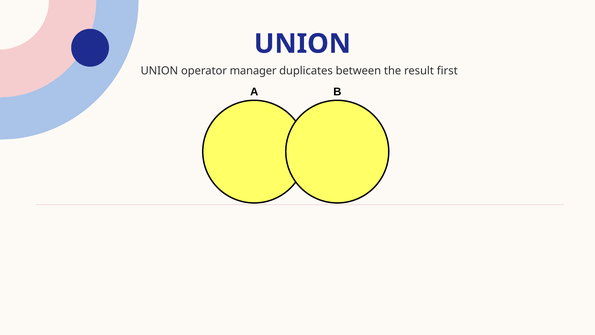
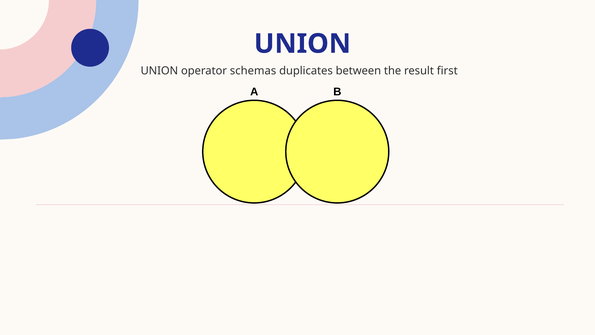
manager: manager -> schemas
